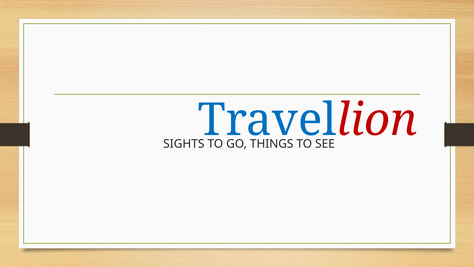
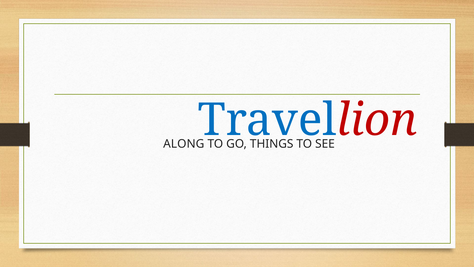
SIGHTS: SIGHTS -> ALONG
